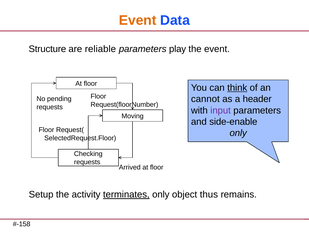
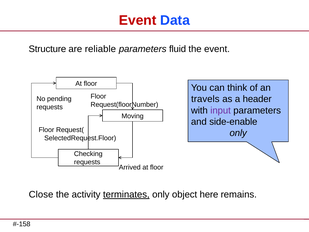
Event at (138, 20) colour: orange -> red
play: play -> fluid
think underline: present -> none
cannot: cannot -> travels
Setup: Setup -> Close
thus: thus -> here
